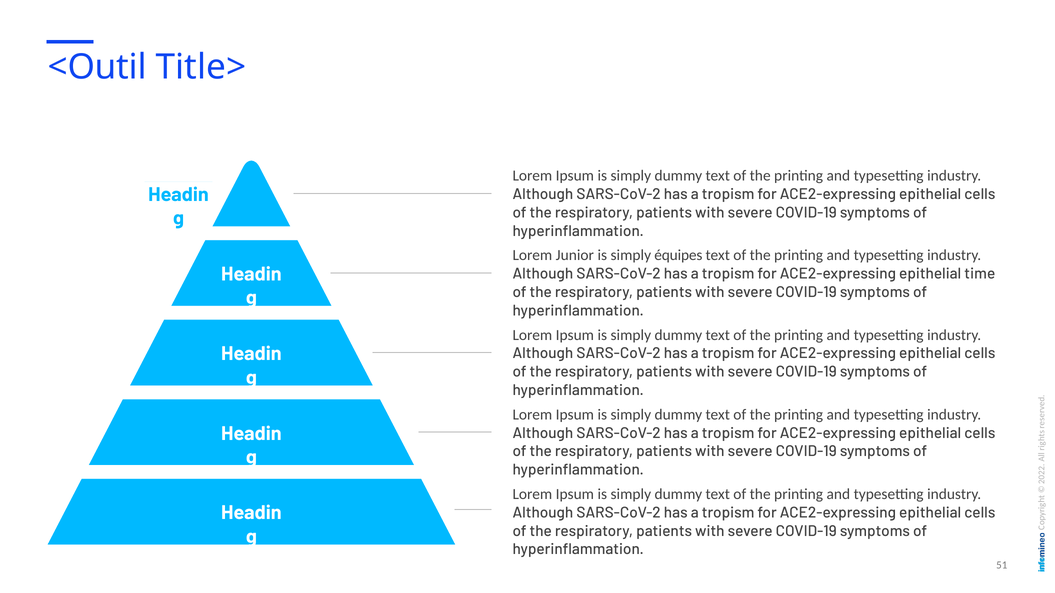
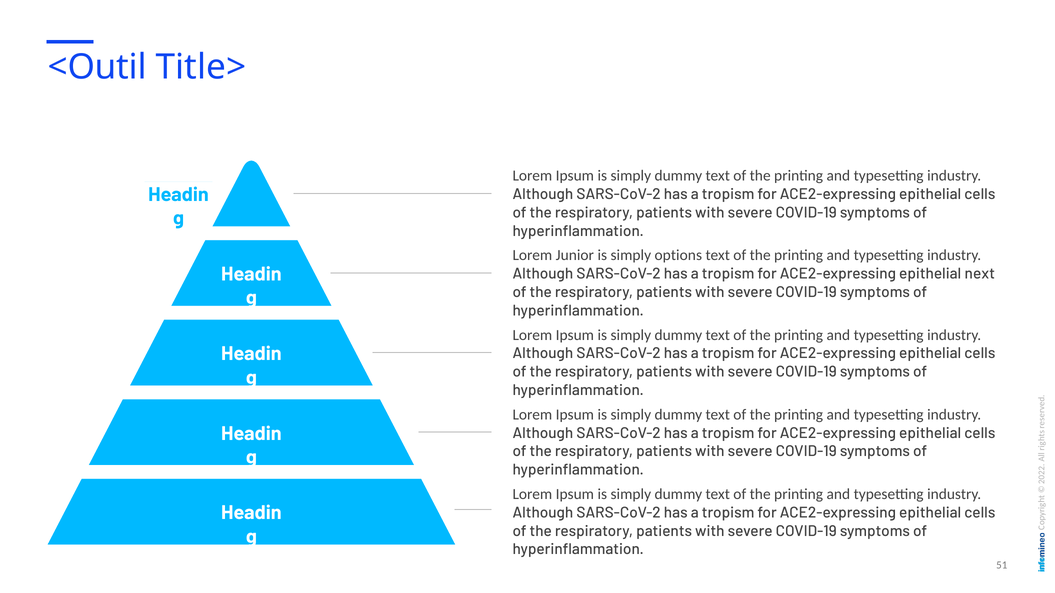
équipes: équipes -> options
time: time -> next
